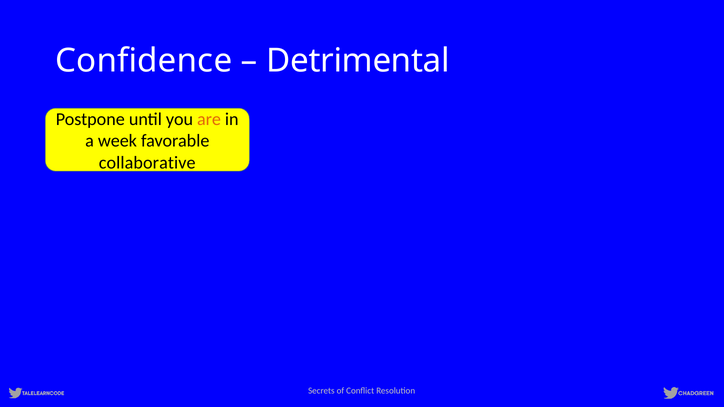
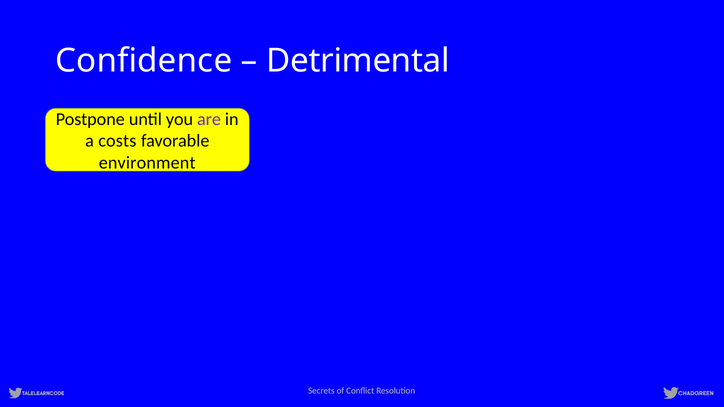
are colour: orange -> purple
week: week -> costs
collaborative: collaborative -> environment
